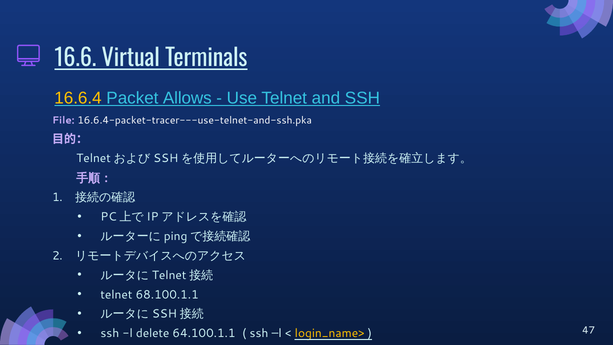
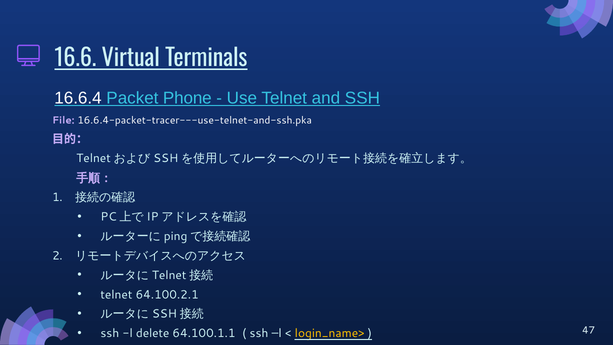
16.6.4 colour: yellow -> white
Allows: Allows -> Phone
68.100.1.1: 68.100.1.1 -> 64.100.2.1
